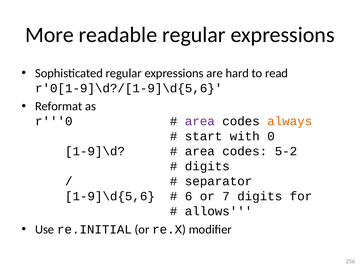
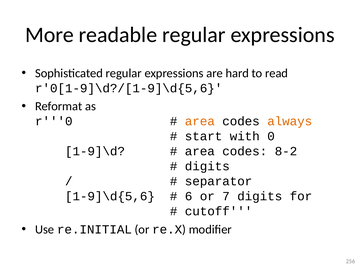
area at (200, 121) colour: purple -> orange
5-2: 5-2 -> 8-2
allows: allows -> cutoff
